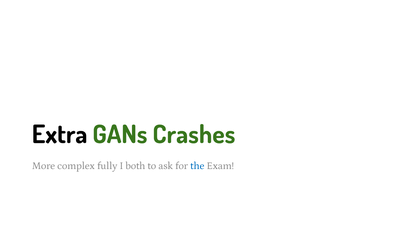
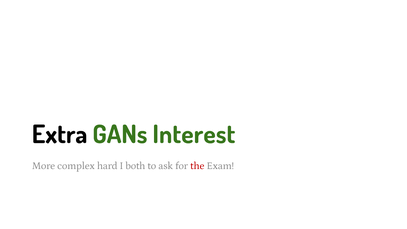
Crashes: Crashes -> Interest
fully: fully -> hard
the colour: blue -> red
